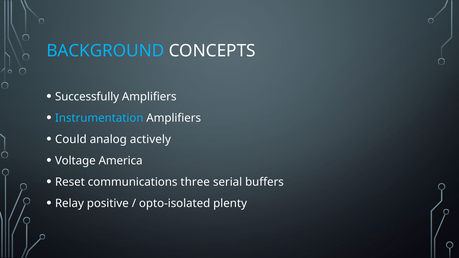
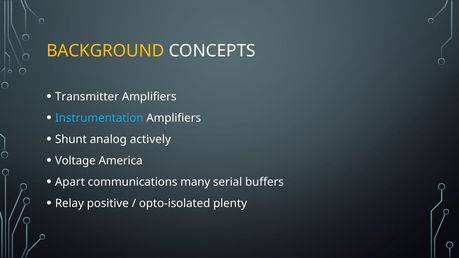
BACKGROUND colour: light blue -> yellow
Successfully: Successfully -> Transmitter
Could: Could -> Shunt
Reset: Reset -> Apart
three: three -> many
